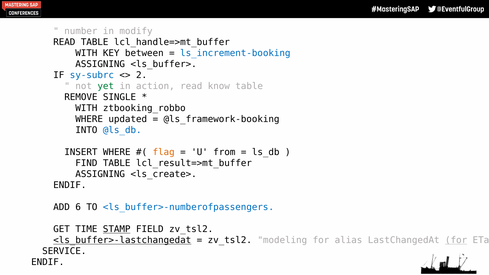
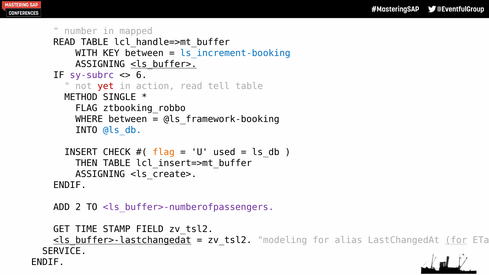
in modify: modify -> mapped
<ls_buffer> at (164, 64) underline: none -> present
sy-subrc at (92, 75) colour: blue -> purple
2: 2 -> 6
yet at (106, 86) colour: green -> red
read know: know -> tell
REMOVE at (81, 97): REMOVE -> METHOD
WITH at (86, 108): WITH -> FLAG
WHERE updated: updated -> between
INSERT WHERE: WHERE -> CHECK
U from: from -> used
FIND at (86, 163): FIND -> THEN
lcl_result=>mt_buffer: lcl_result=>mt_buffer -> lcl_insert=>mt_buffer
6: 6 -> 2
<ls_buffer>-numberofpassengers at (188, 207) colour: blue -> purple
STAMP at (117, 229) underline: present -> none
